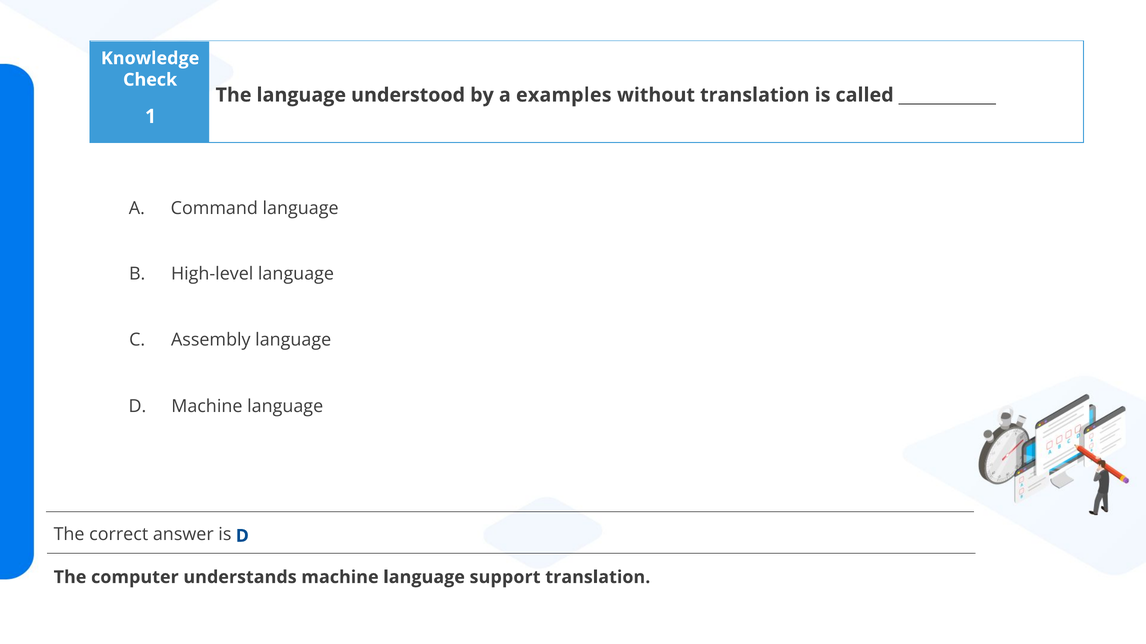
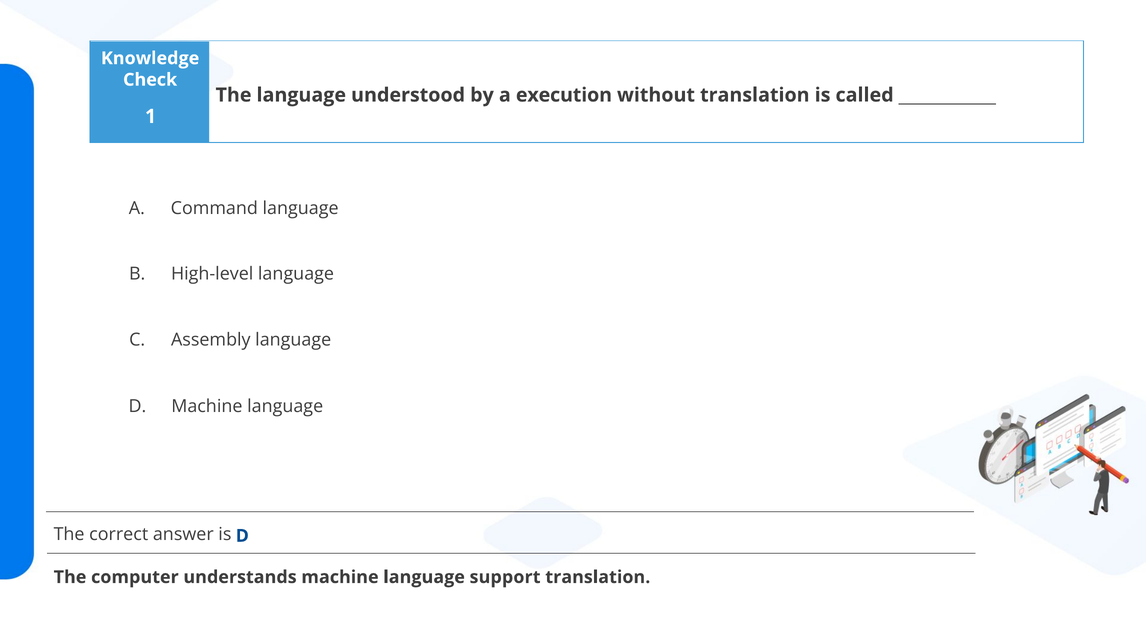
examples: examples -> execution
